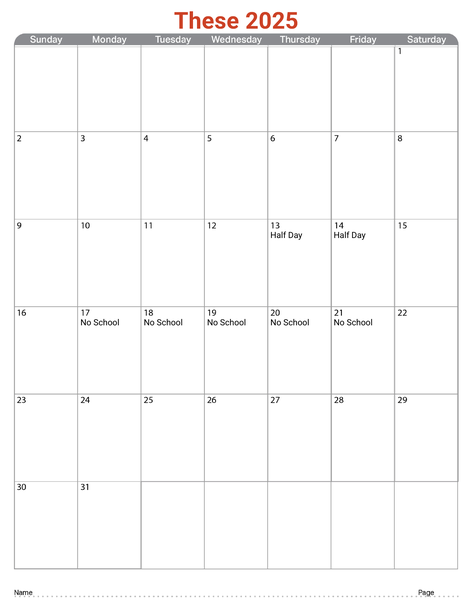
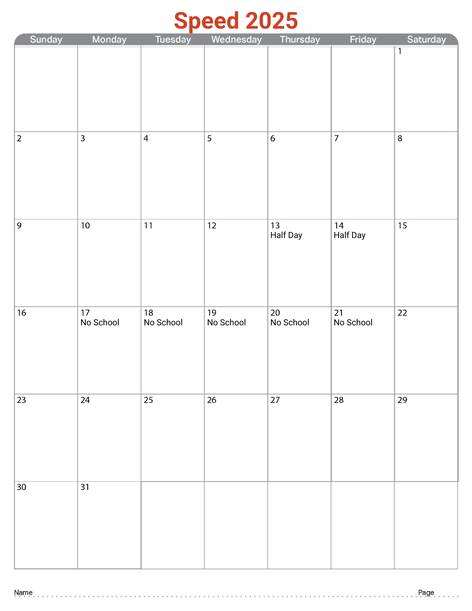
These: These -> Speed
